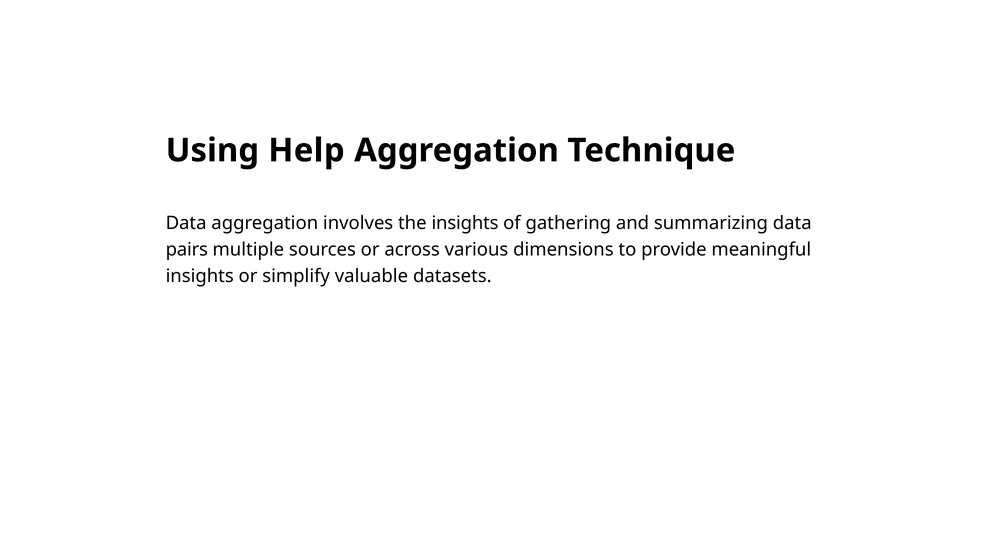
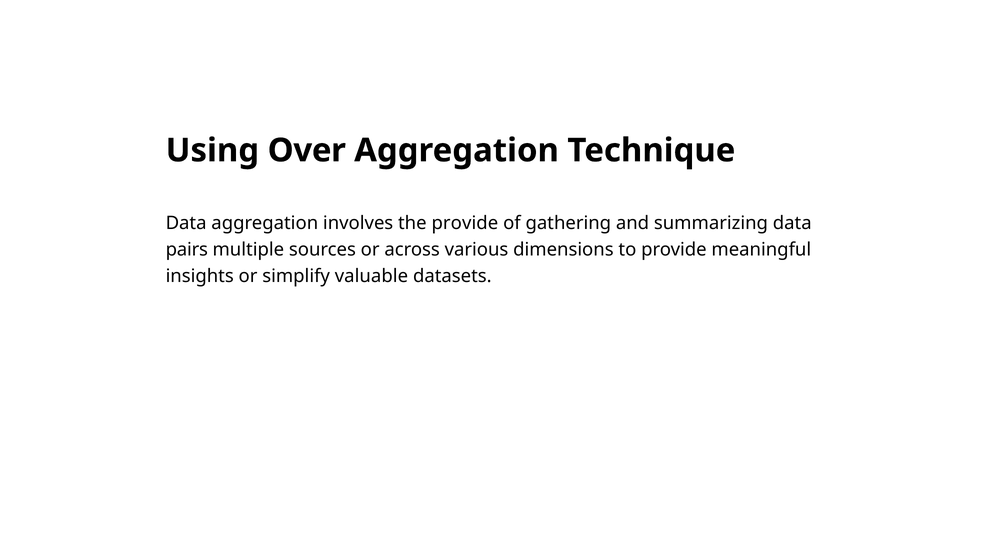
Help: Help -> Over
the insights: insights -> provide
